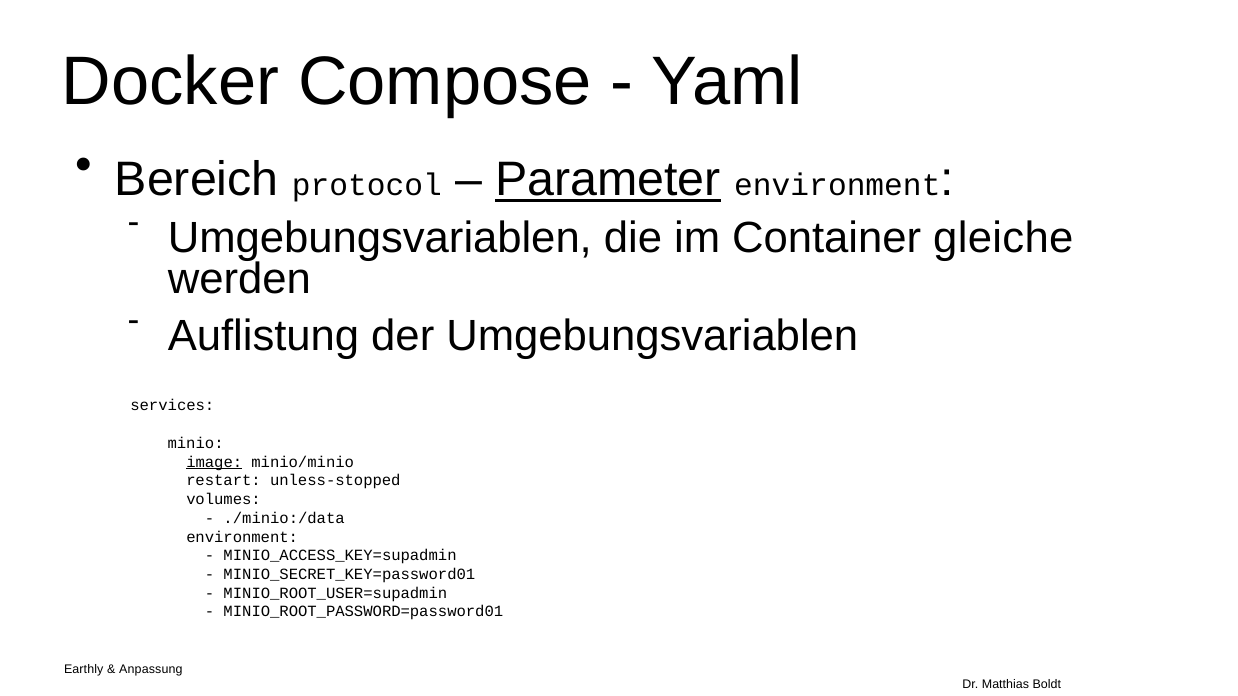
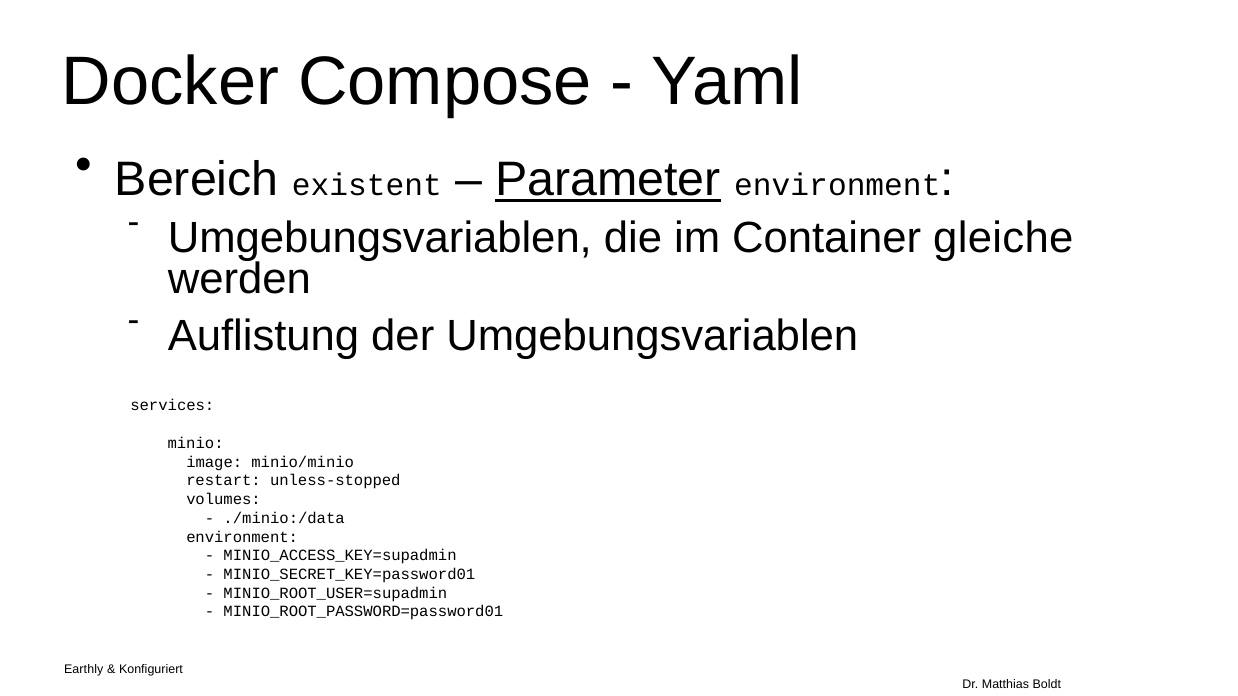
protocol: protocol -> existent
image underline: present -> none
Anpassung: Anpassung -> Konfiguriert
